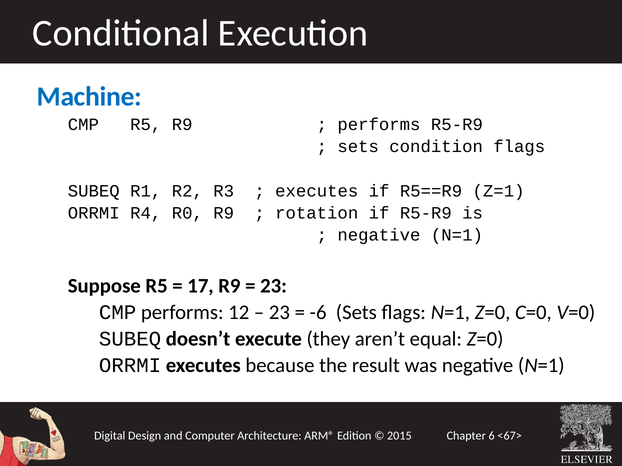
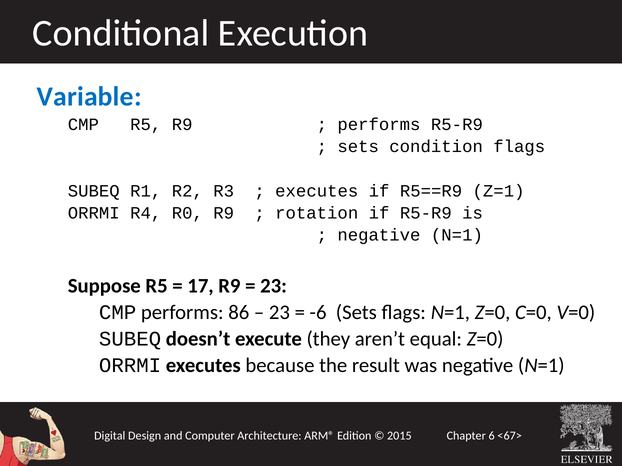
Machine: Machine -> Variable
12: 12 -> 86
